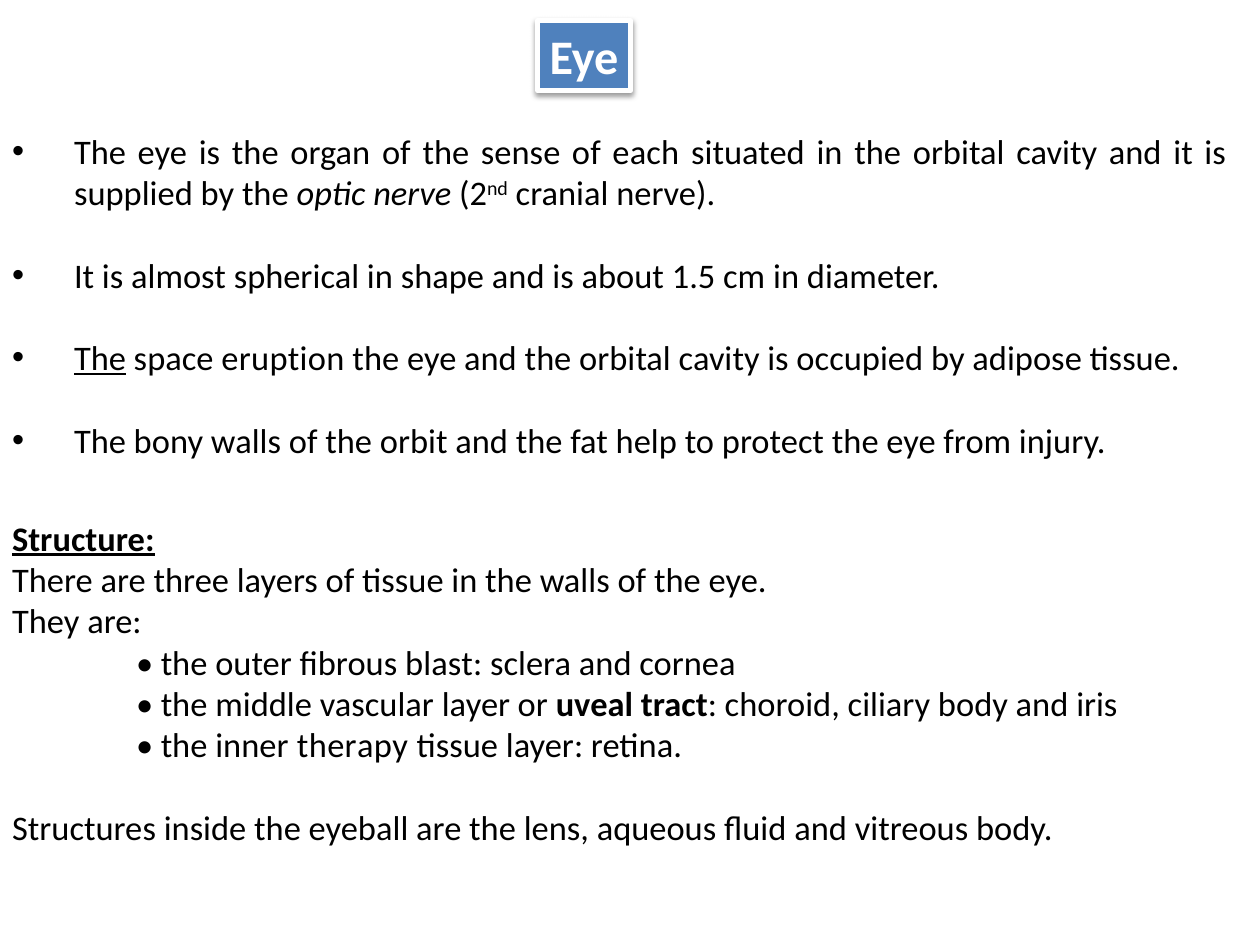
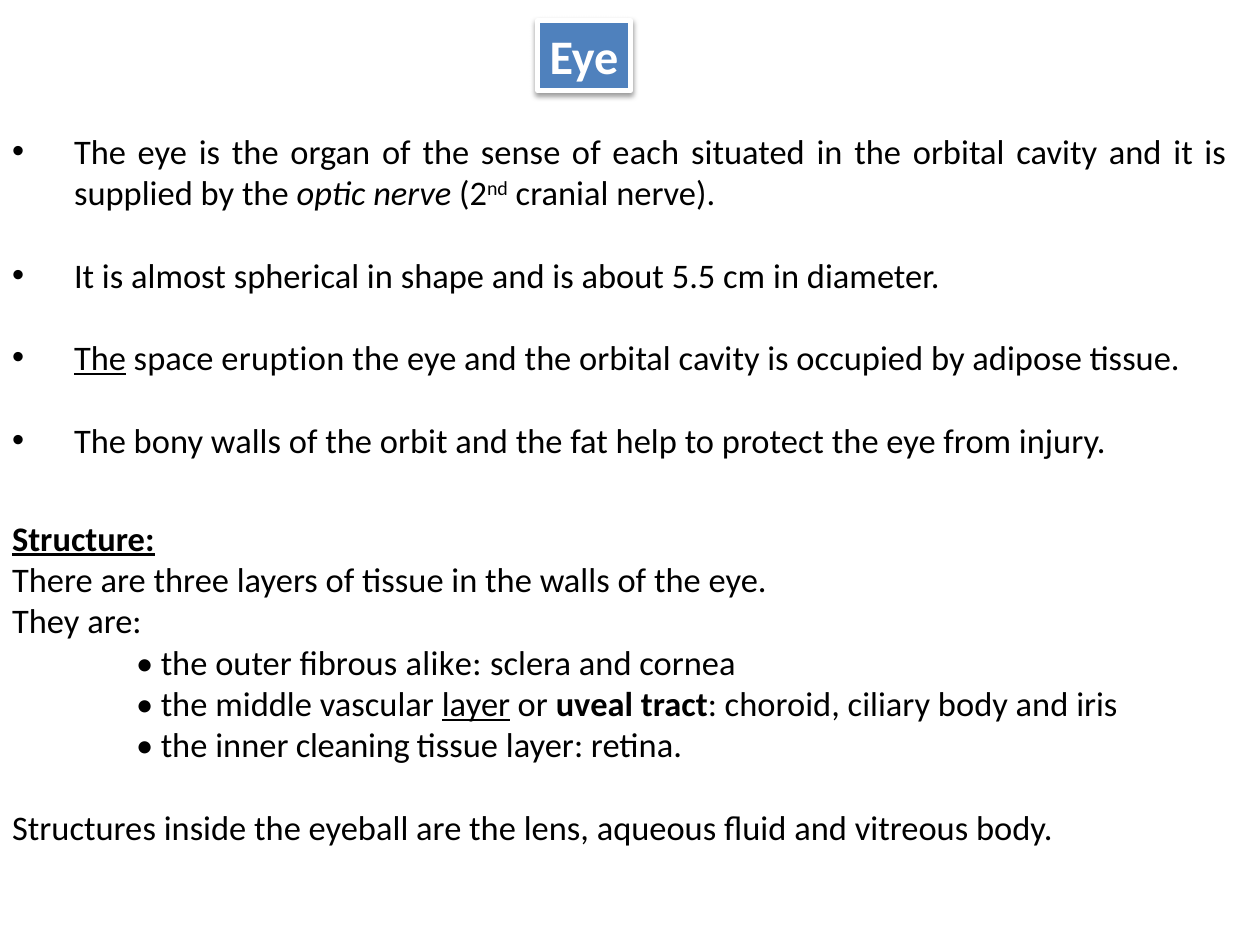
1.5: 1.5 -> 5.5
blast: blast -> alike
layer at (476, 705) underline: none -> present
therapy: therapy -> cleaning
